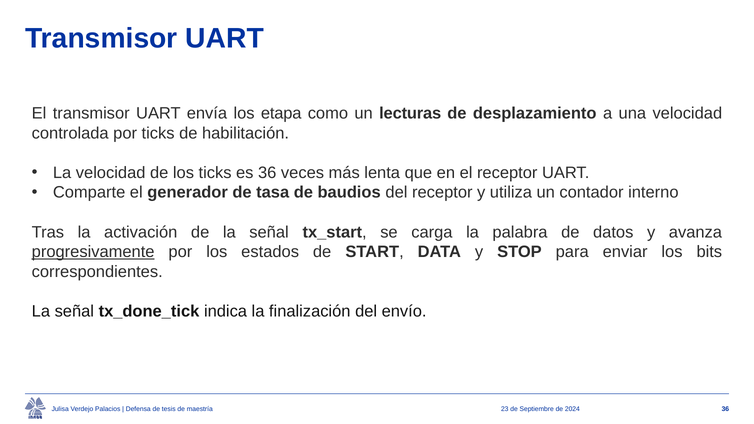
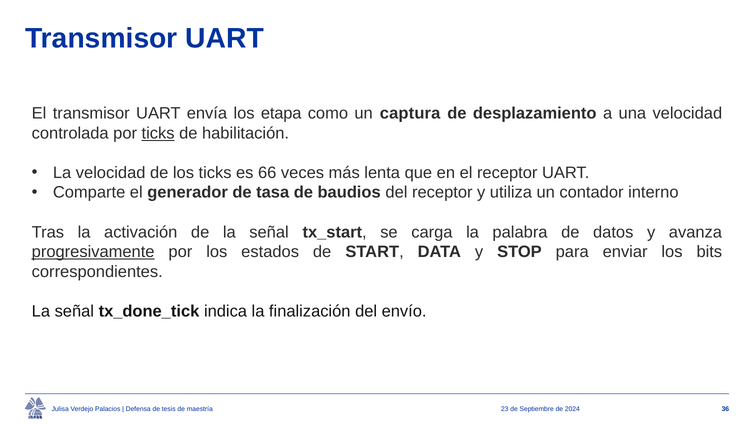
lecturas: lecturas -> captura
ticks at (158, 133) underline: none -> present
es 36: 36 -> 66
